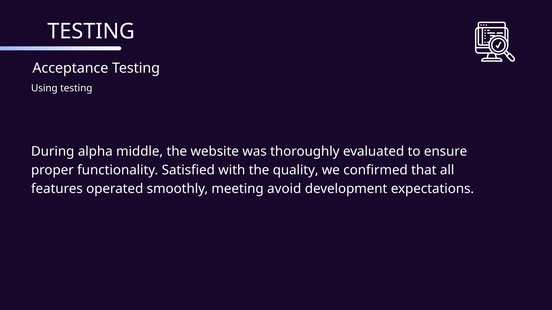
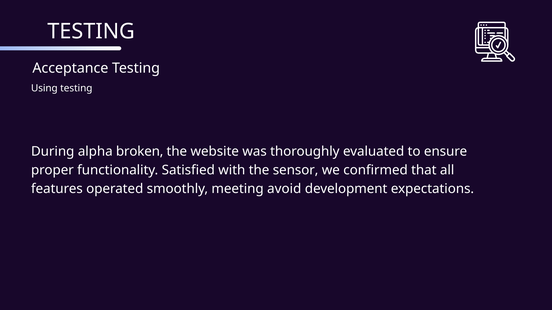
middle: middle -> broken
quality: quality -> sensor
